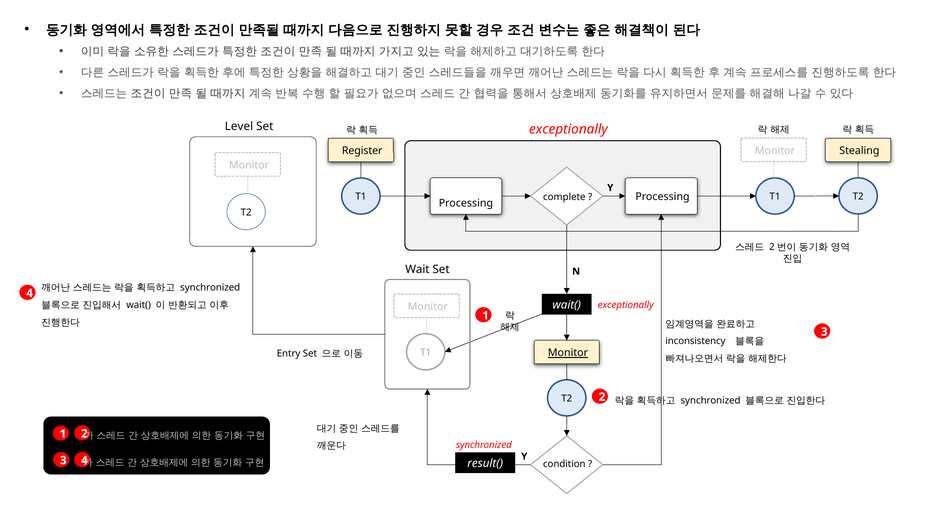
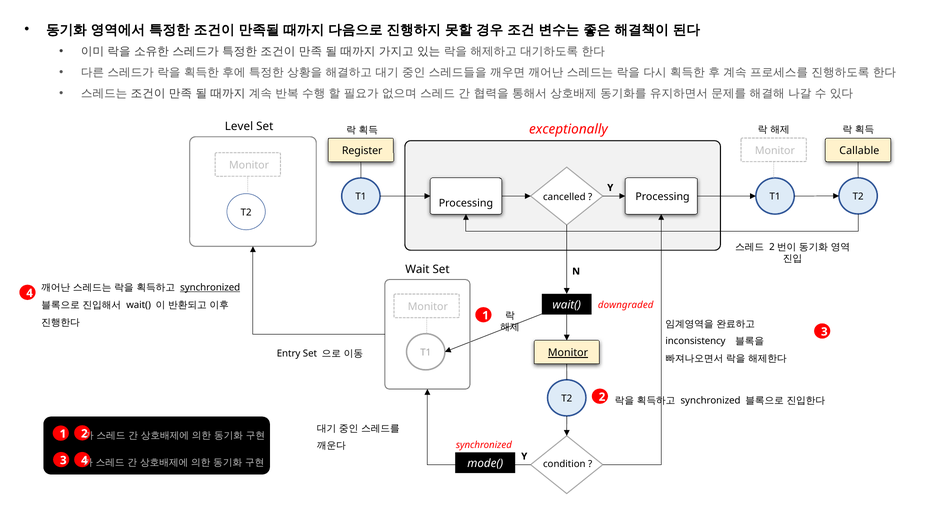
Stealing: Stealing -> Callable
complete: complete -> cancelled
synchronized at (210, 288) underline: none -> present
exceptionally at (626, 305): exceptionally -> downgraded
result(: result( -> mode(
